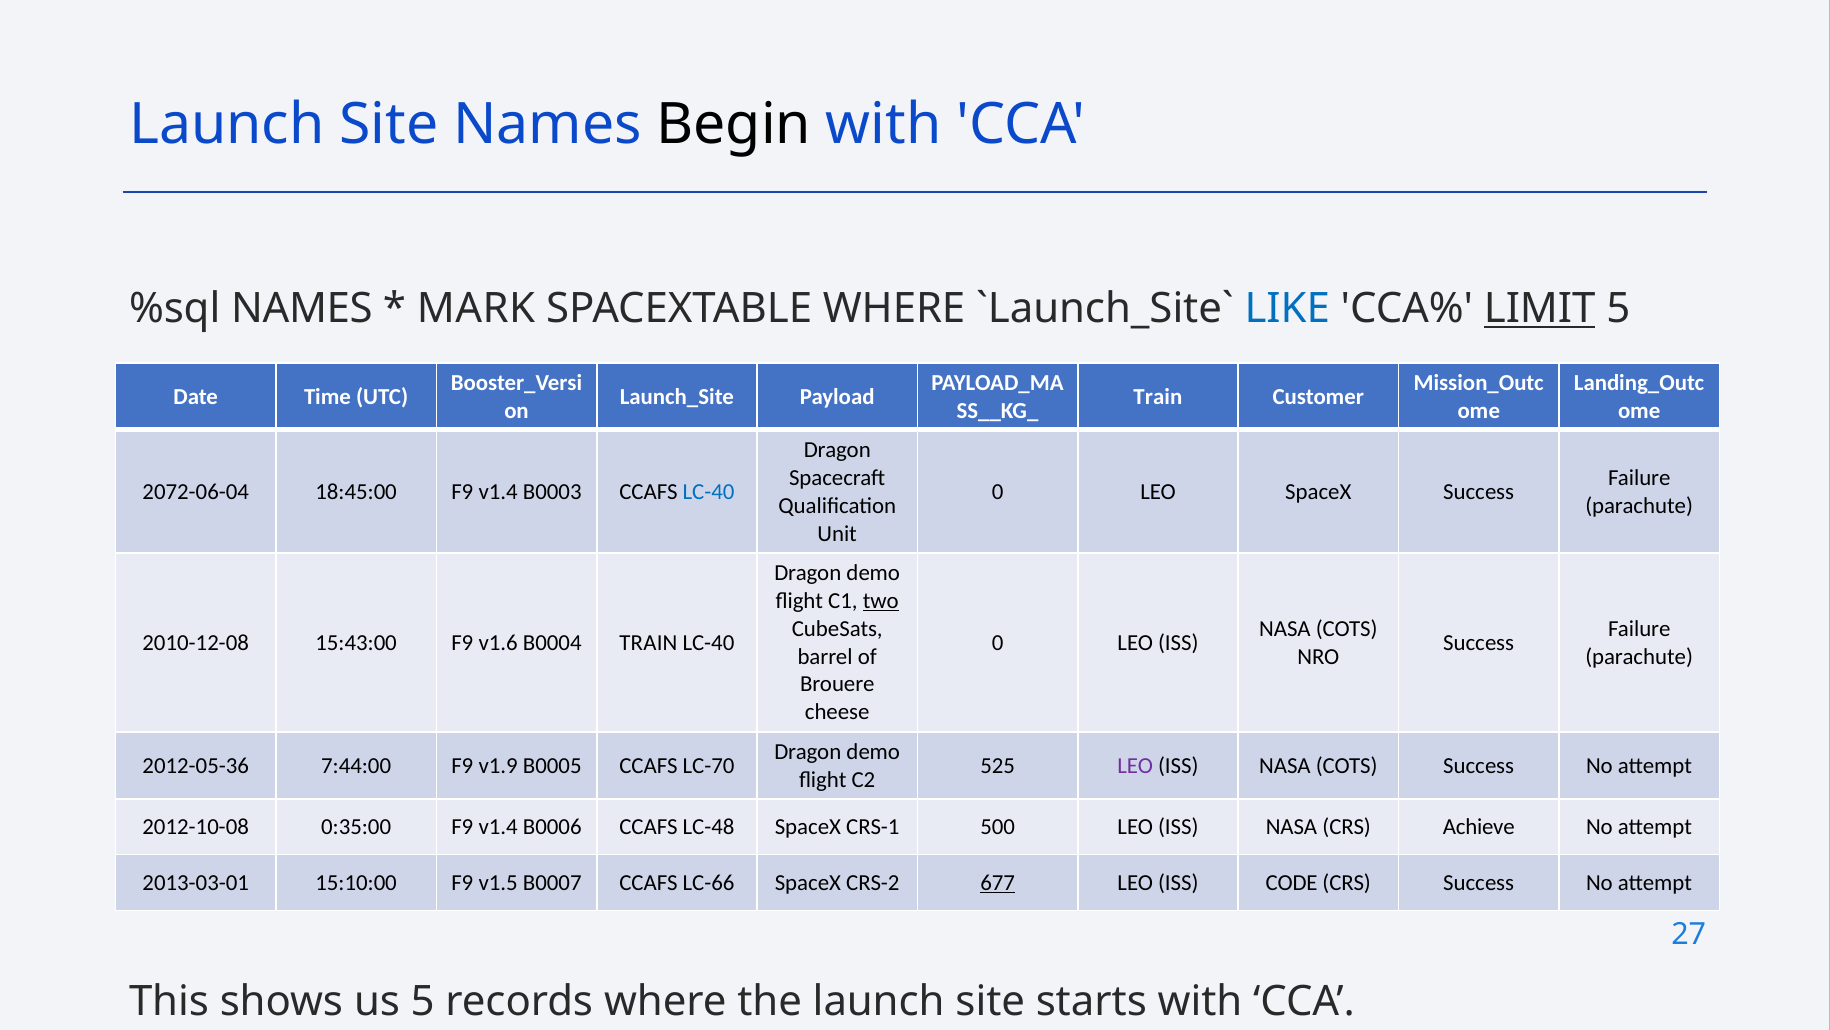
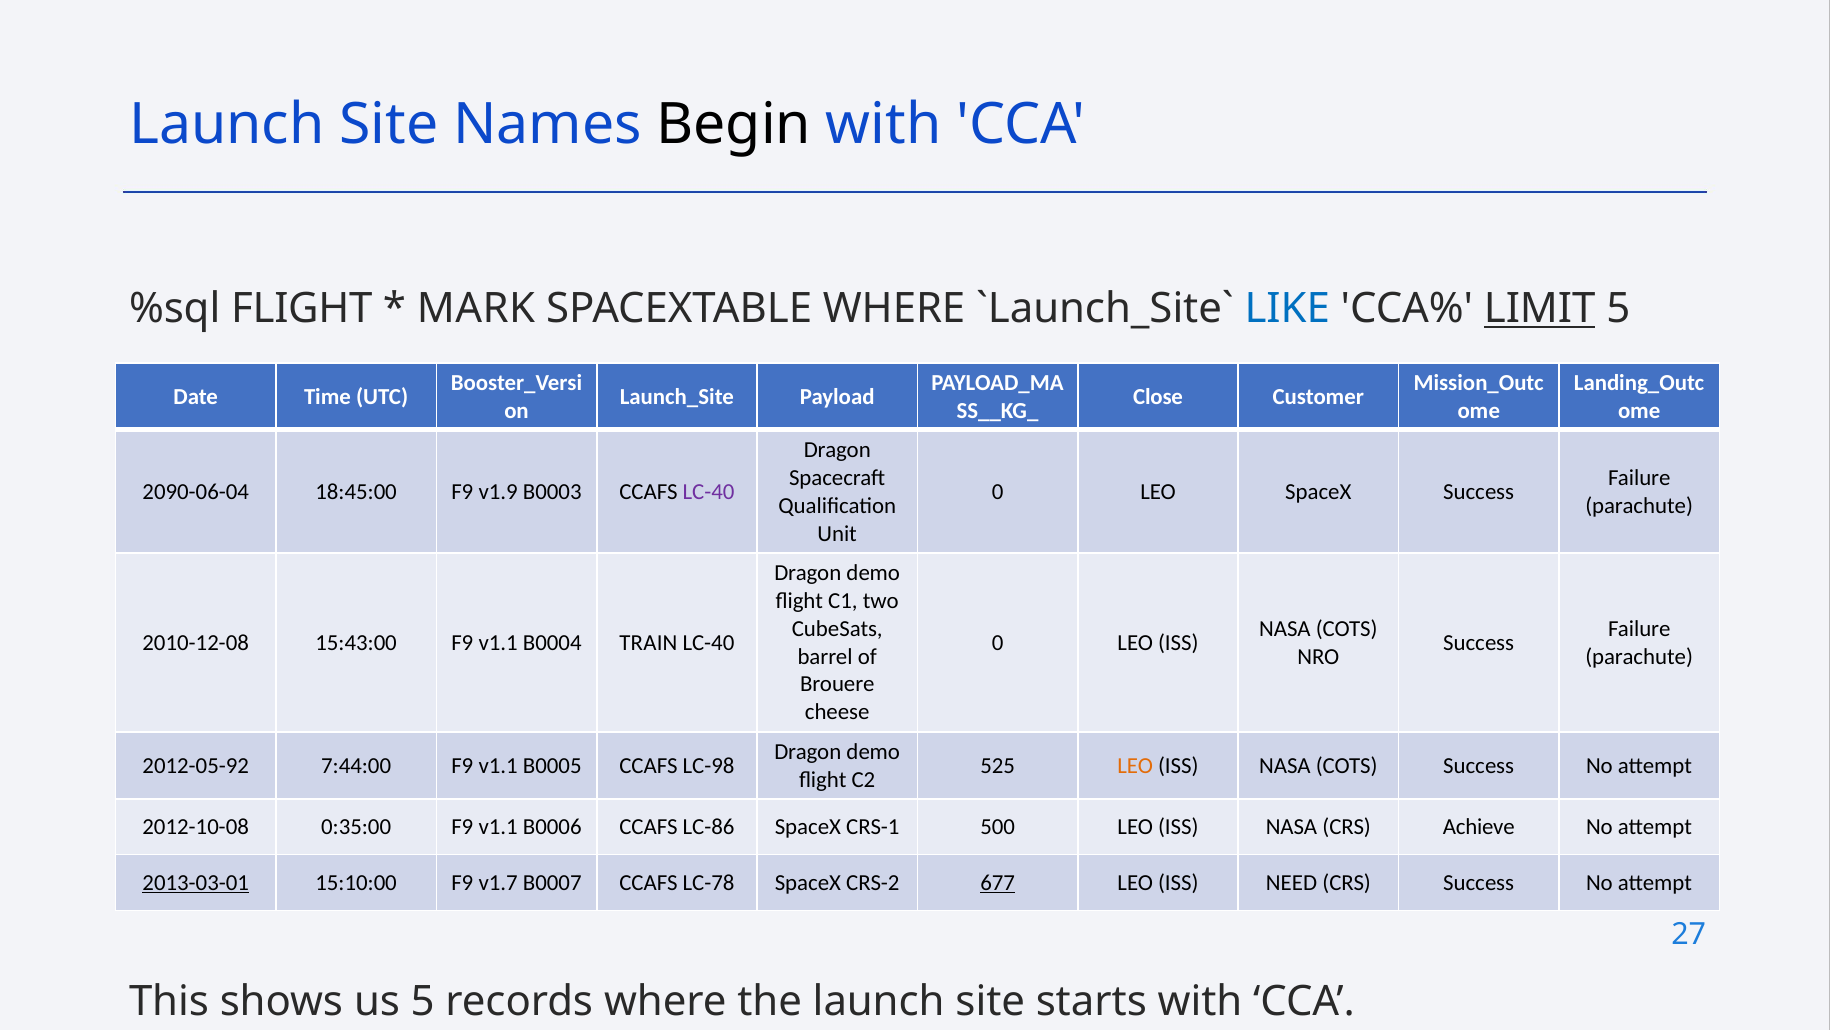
%sql NAMES: NAMES -> FLIGHT
Train at (1158, 396): Train -> Close
2072-06-04: 2072-06-04 -> 2090-06-04
18:45:00 F9 v1.4: v1.4 -> v1.9
LC-40 at (709, 491) colour: blue -> purple
two underline: present -> none
15:43:00 F9 v1.6: v1.6 -> v1.1
2012-05-36: 2012-05-36 -> 2012-05-92
7:44:00 F9 v1.9: v1.9 -> v1.1
LC-70: LC-70 -> LC-98
LEO at (1135, 765) colour: purple -> orange
0:35:00 F9 v1.4: v1.4 -> v1.1
LC-48: LC-48 -> LC-86
2013-03-01 underline: none -> present
v1.5: v1.5 -> v1.7
LC-66: LC-66 -> LC-78
CODE: CODE -> NEED
